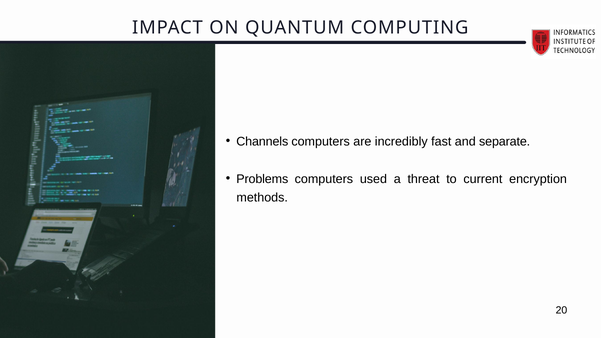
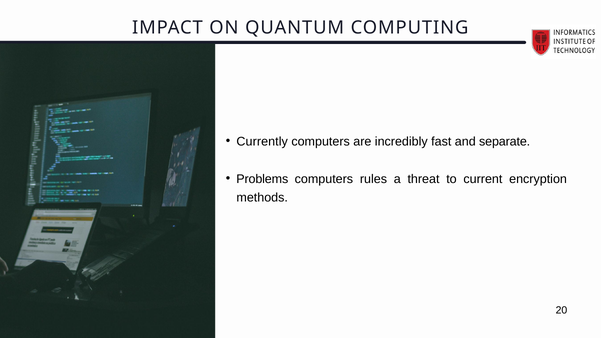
Channels: Channels -> Currently
used: used -> rules
